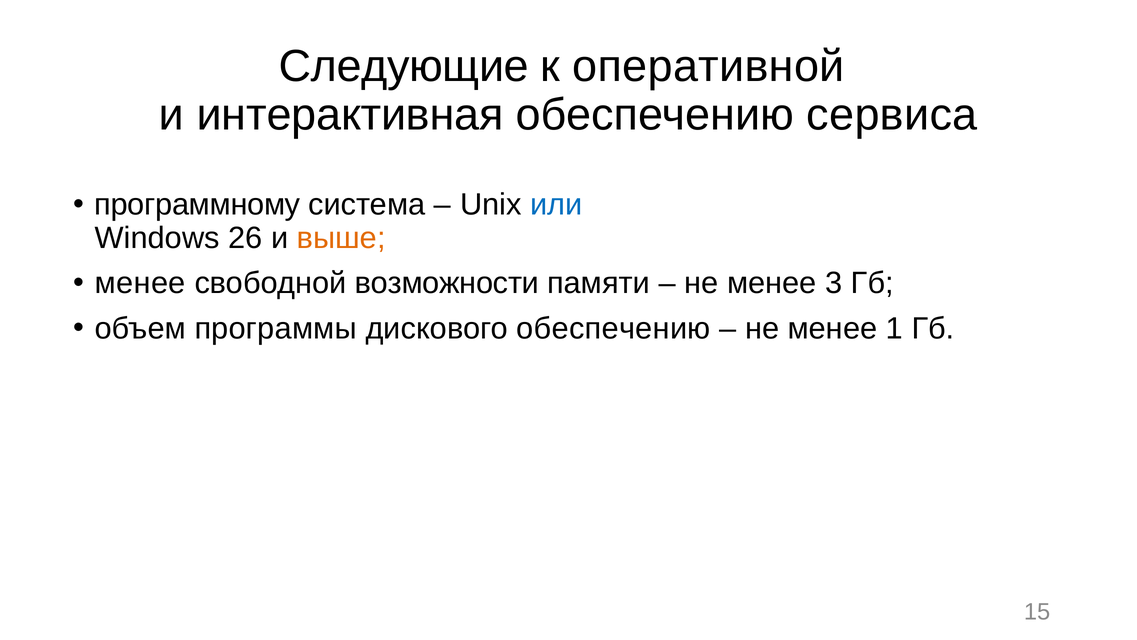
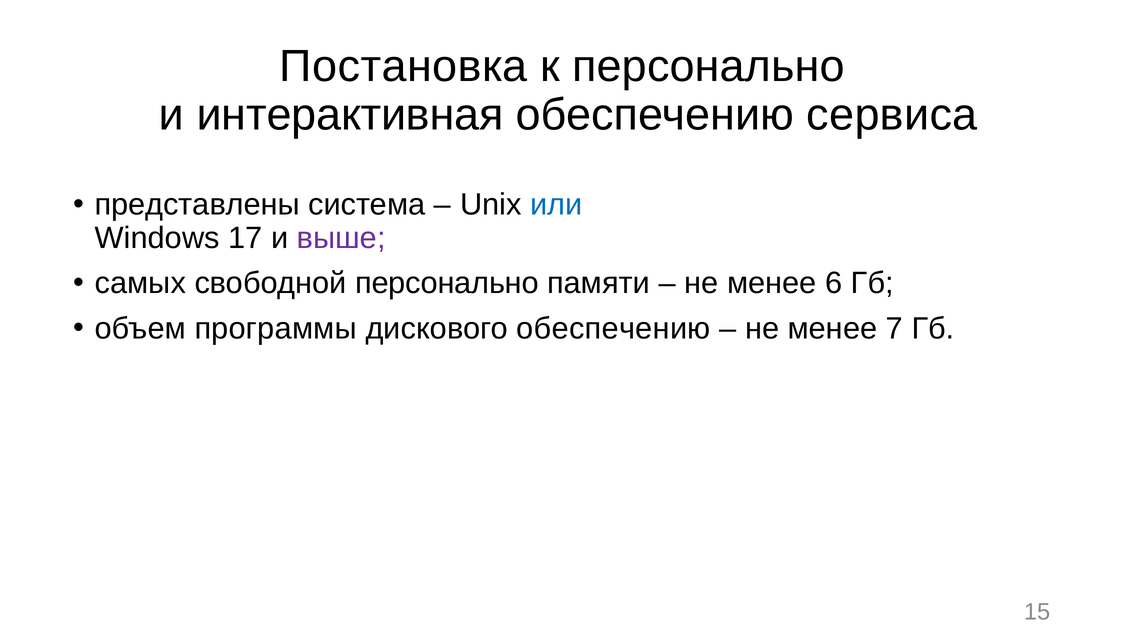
Следующие: Следующие -> Постановка
к оперативной: оперативной -> персонально
программному: программному -> представлены
26: 26 -> 17
выше colour: orange -> purple
менее at (140, 283): менее -> самых
свободной возможности: возможности -> персонально
3: 3 -> 6
1: 1 -> 7
